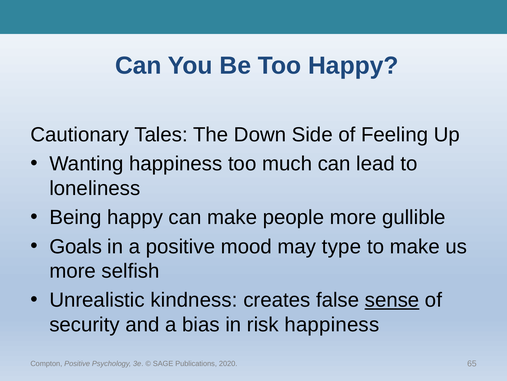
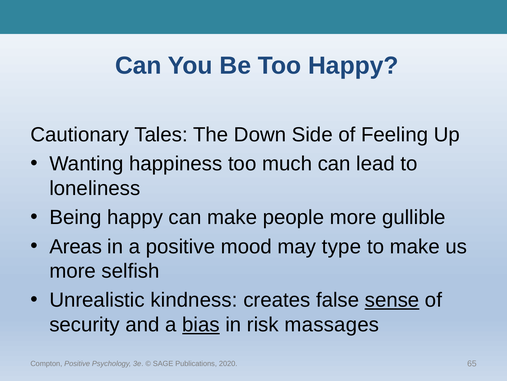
Goals: Goals -> Areas
bias underline: none -> present
risk happiness: happiness -> massages
